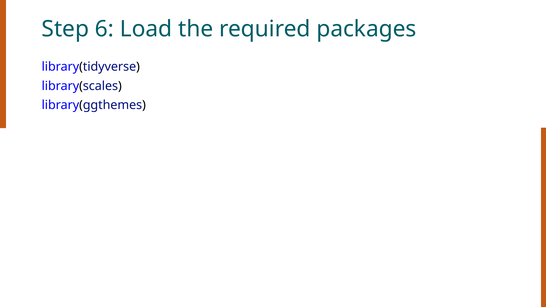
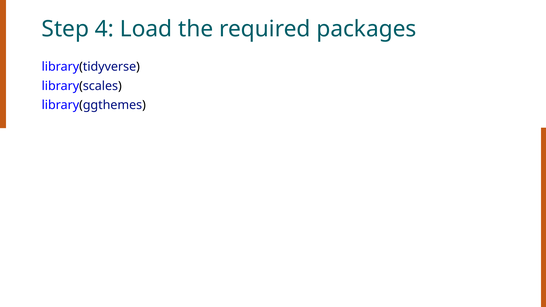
6: 6 -> 4
